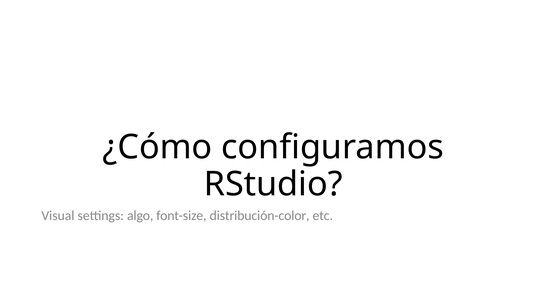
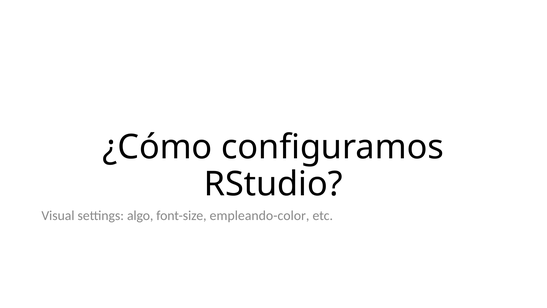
distribución-color: distribución-color -> empleando-color
